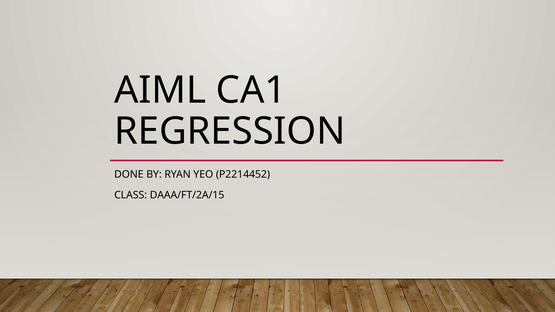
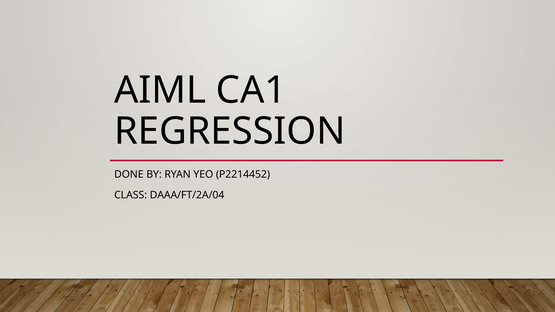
DAAA/FT/2A/15: DAAA/FT/2A/15 -> DAAA/FT/2A/04
